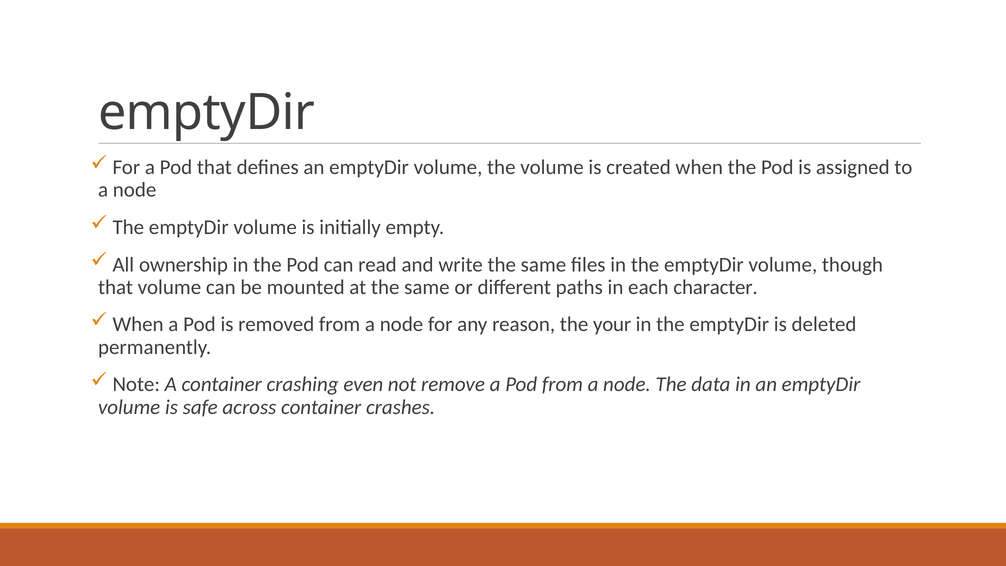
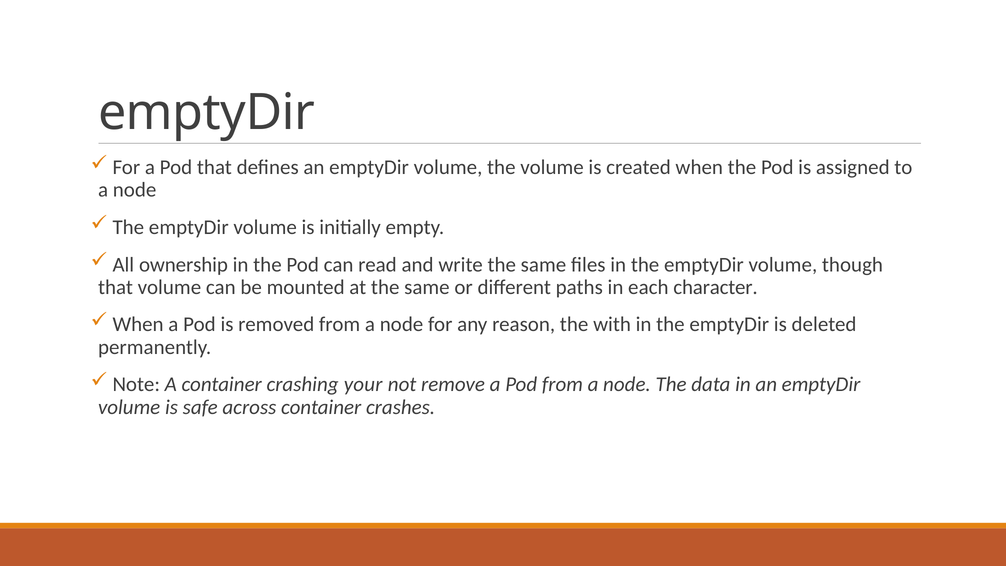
your: your -> with
even: even -> your
